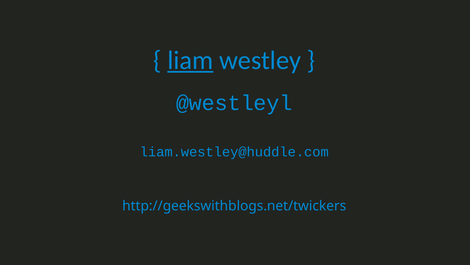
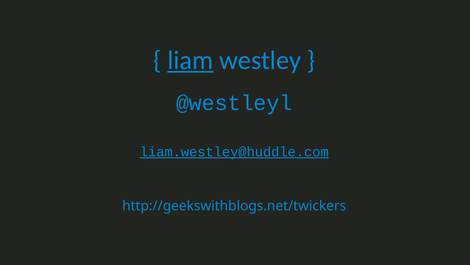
liam.westley@huddle.com underline: none -> present
